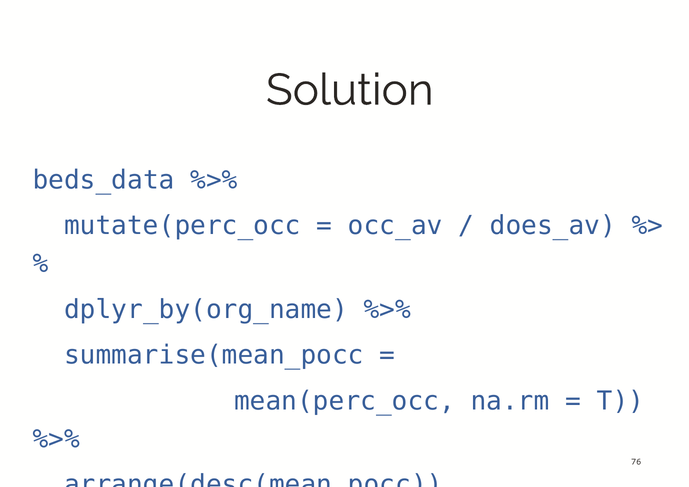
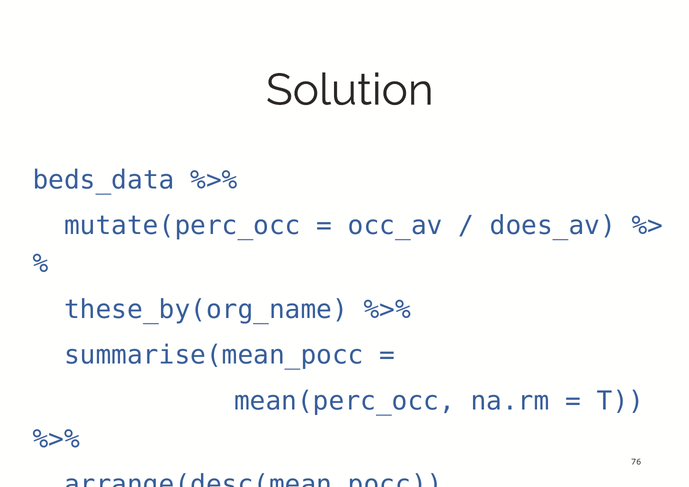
dplyr_by(org_name: dplyr_by(org_name -> these_by(org_name
